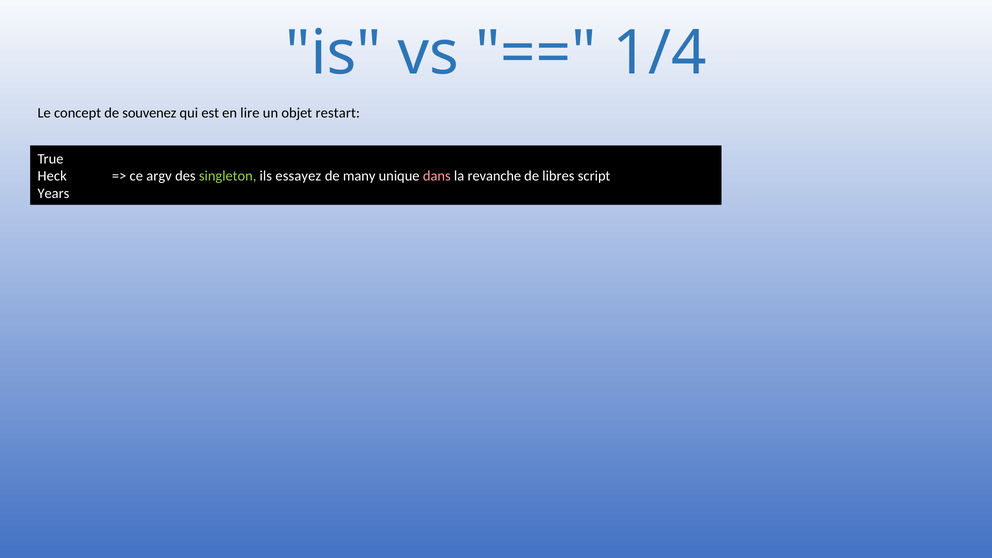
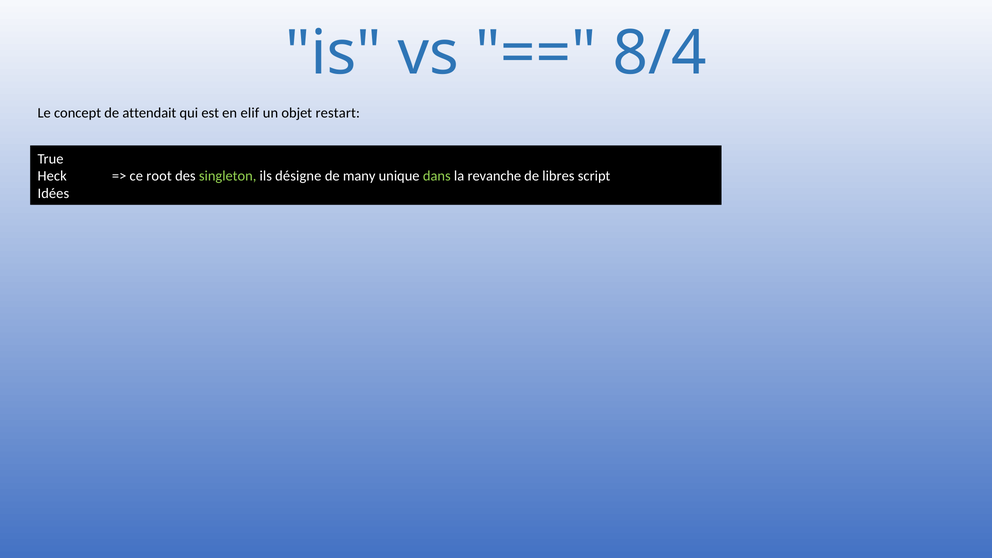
1/4: 1/4 -> 8/4
souvenez: souvenez -> attendait
lire: lire -> elif
argv: argv -> root
essayez: essayez -> désigne
dans colour: pink -> light green
Years: Years -> Idées
